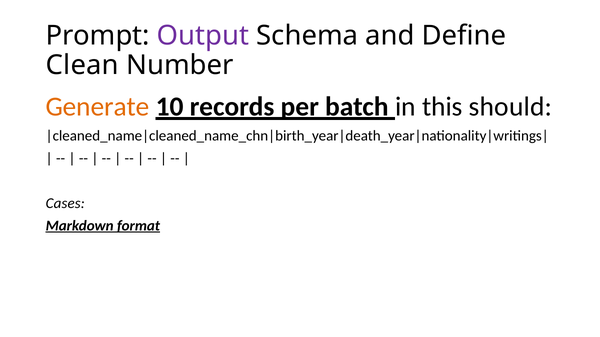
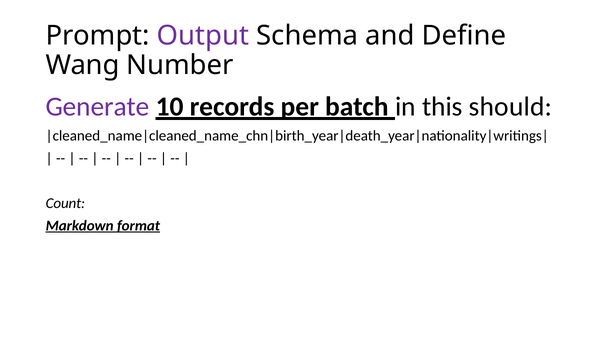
Clean: Clean -> Wang
Generate colour: orange -> purple
Cases: Cases -> Count
